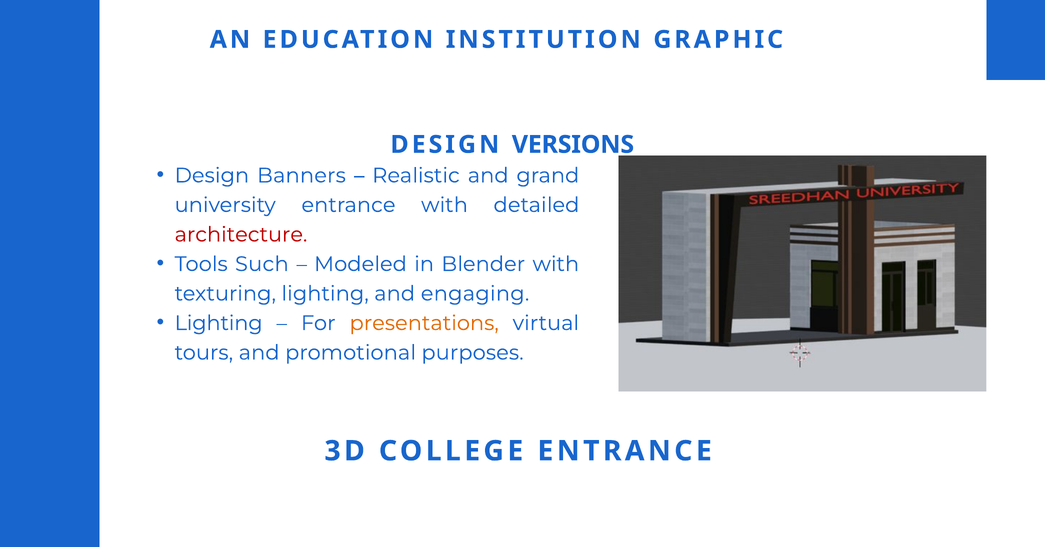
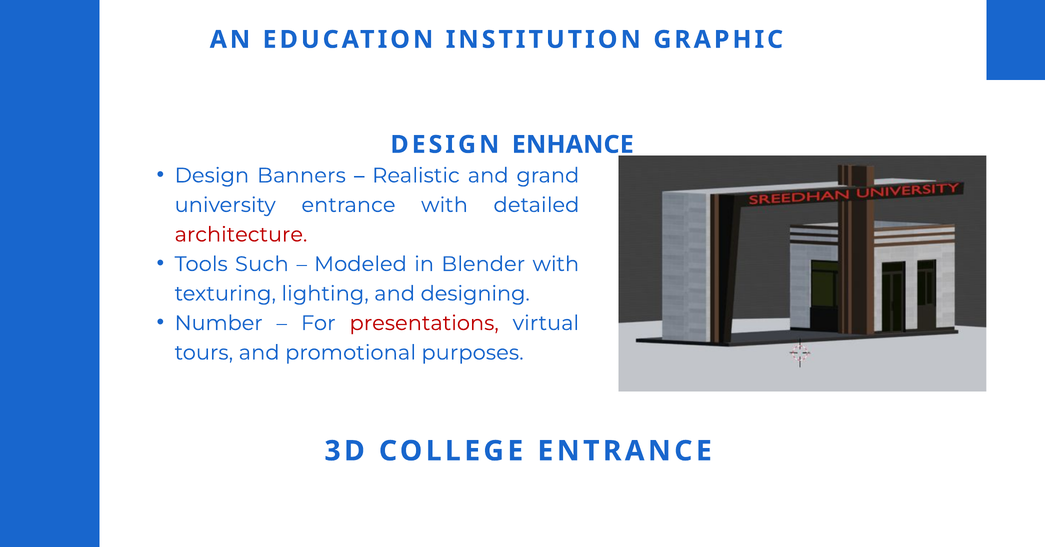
VERSIONS: VERSIONS -> ENHANCE
engaging: engaging -> designing
Lighting at (219, 323): Lighting -> Number
presentations colour: orange -> red
